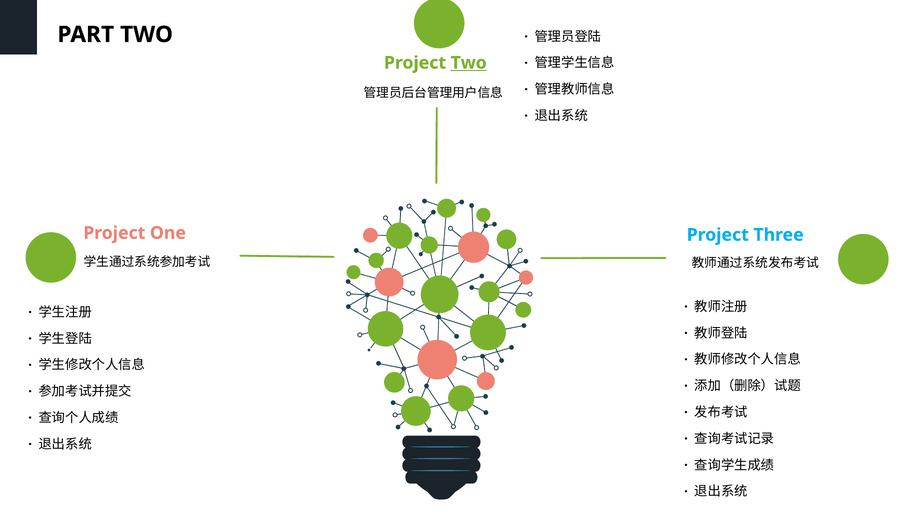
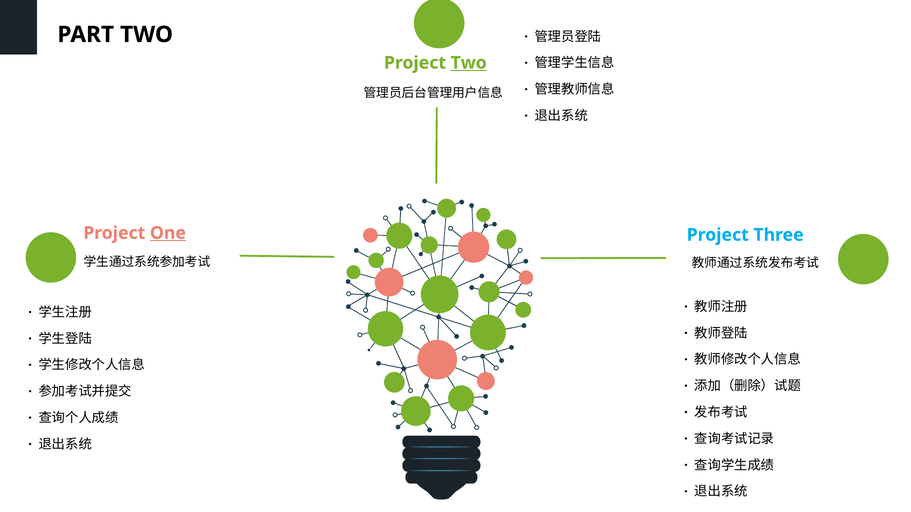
One underline: none -> present
